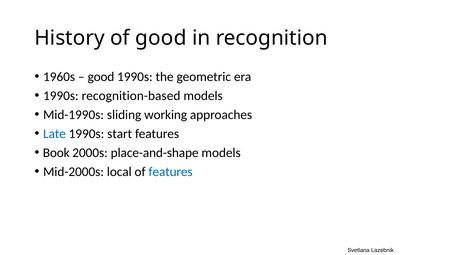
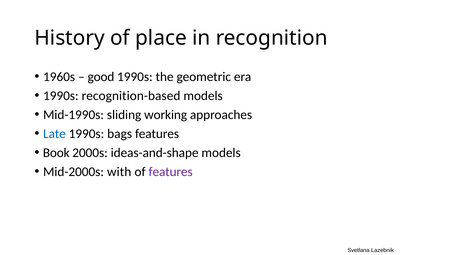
of good: good -> place
start: start -> bags
place-and-shape: place-and-shape -> ideas-and-shape
local: local -> with
features at (171, 172) colour: blue -> purple
